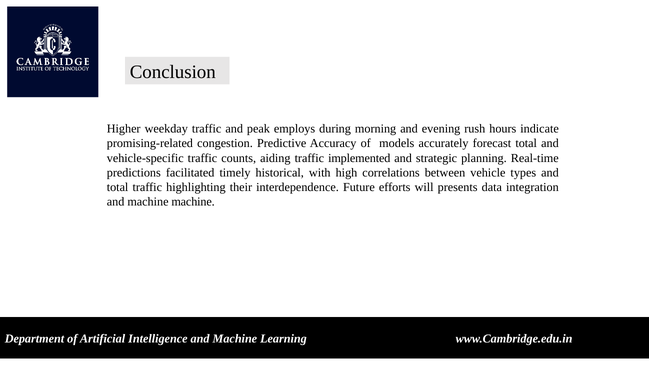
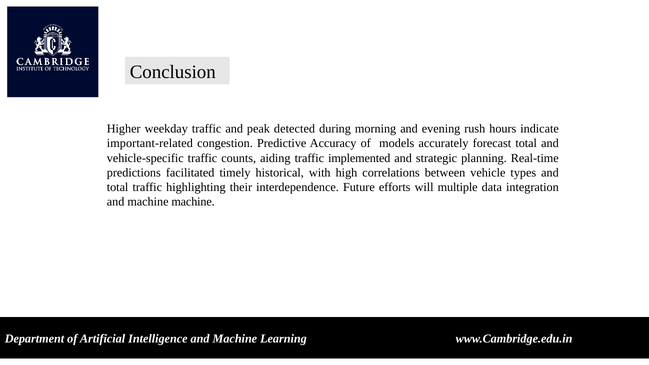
employs: employs -> detected
promising-related: promising-related -> important-related
presents: presents -> multiple
